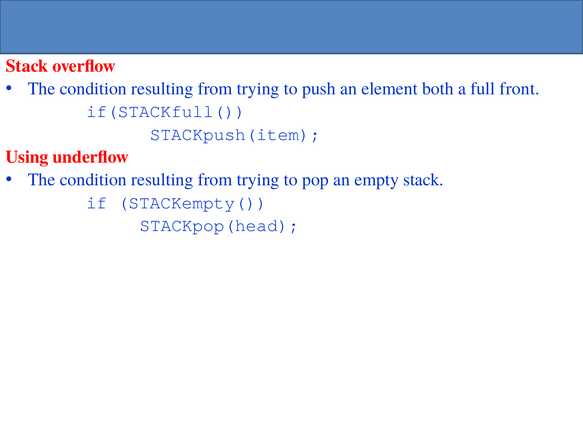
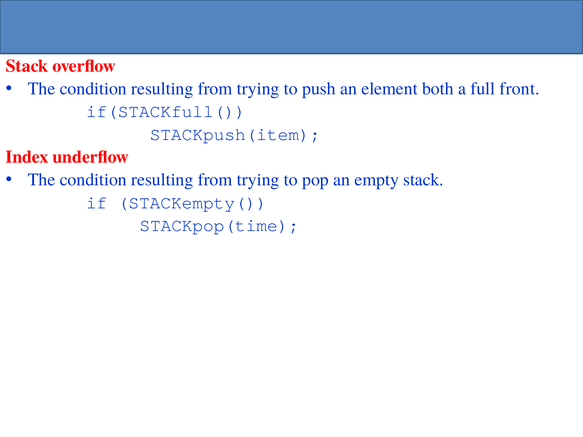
Using: Using -> Index
STACKpop(head: STACKpop(head -> STACKpop(time
